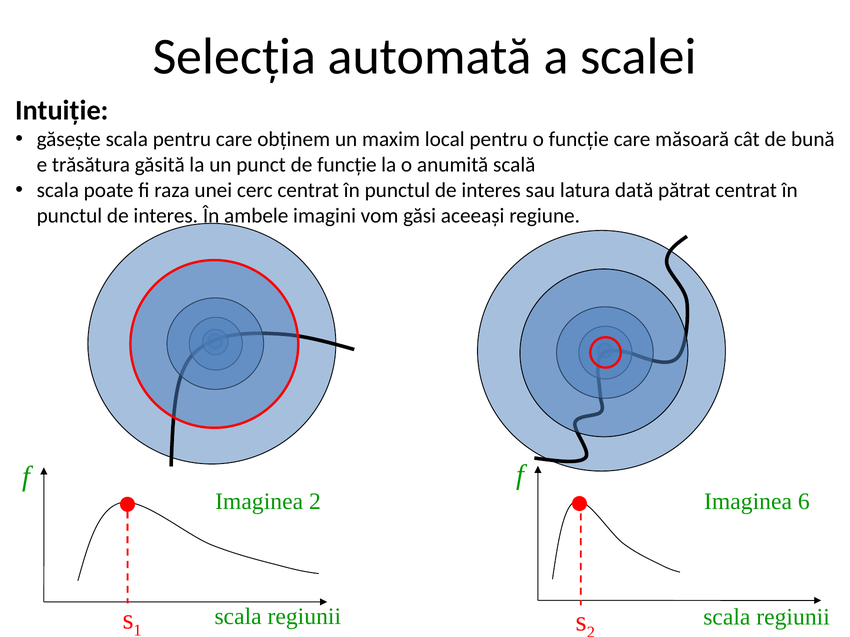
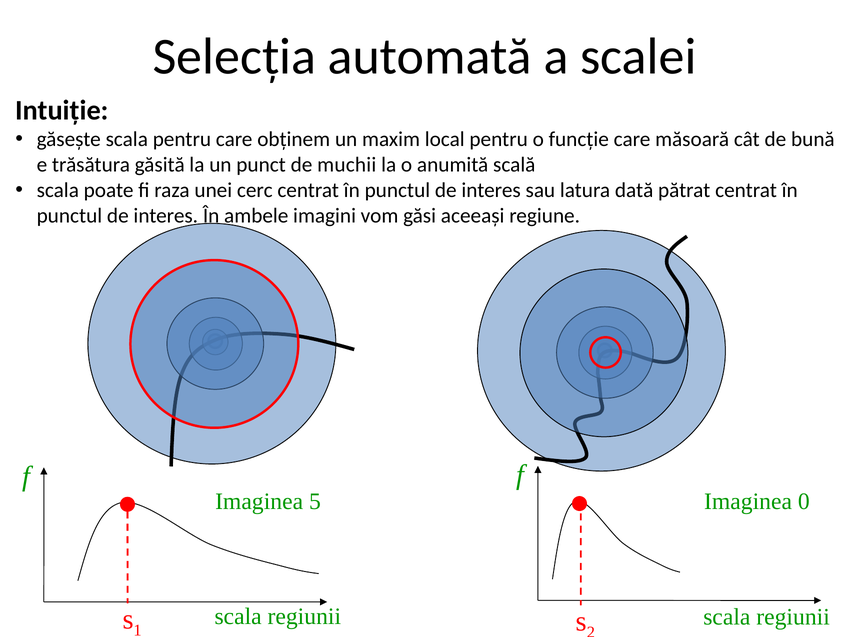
de funcție: funcție -> muchii
Imaginea 2: 2 -> 5
6: 6 -> 0
